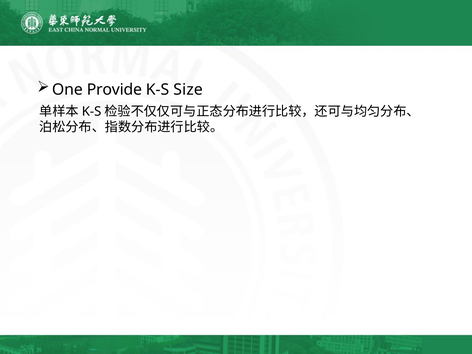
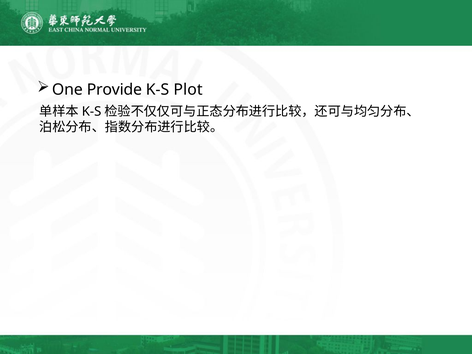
Size: Size -> Plot
